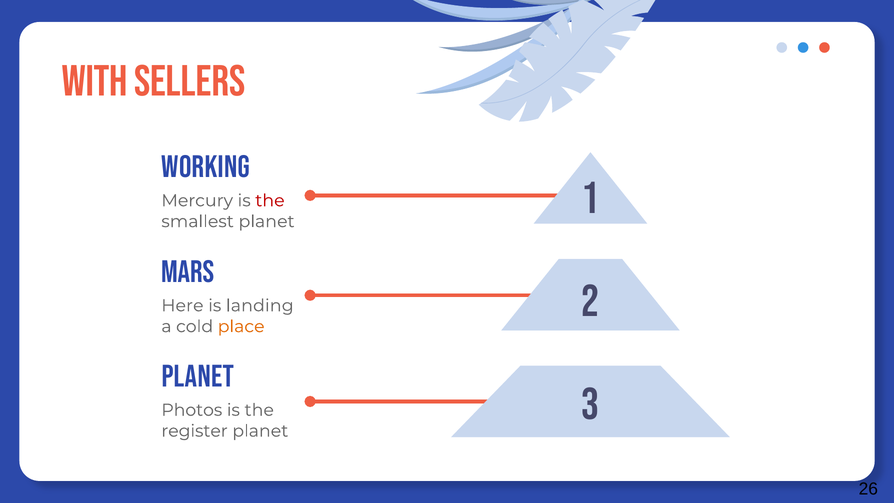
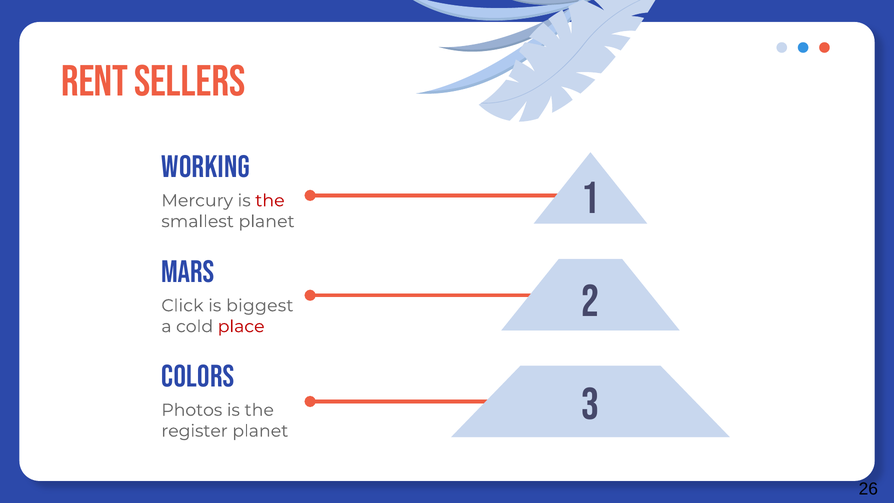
With: With -> Rent
Here: Here -> Click
landing: landing -> biggest
place colour: orange -> red
planet at (198, 377): planet -> colors
